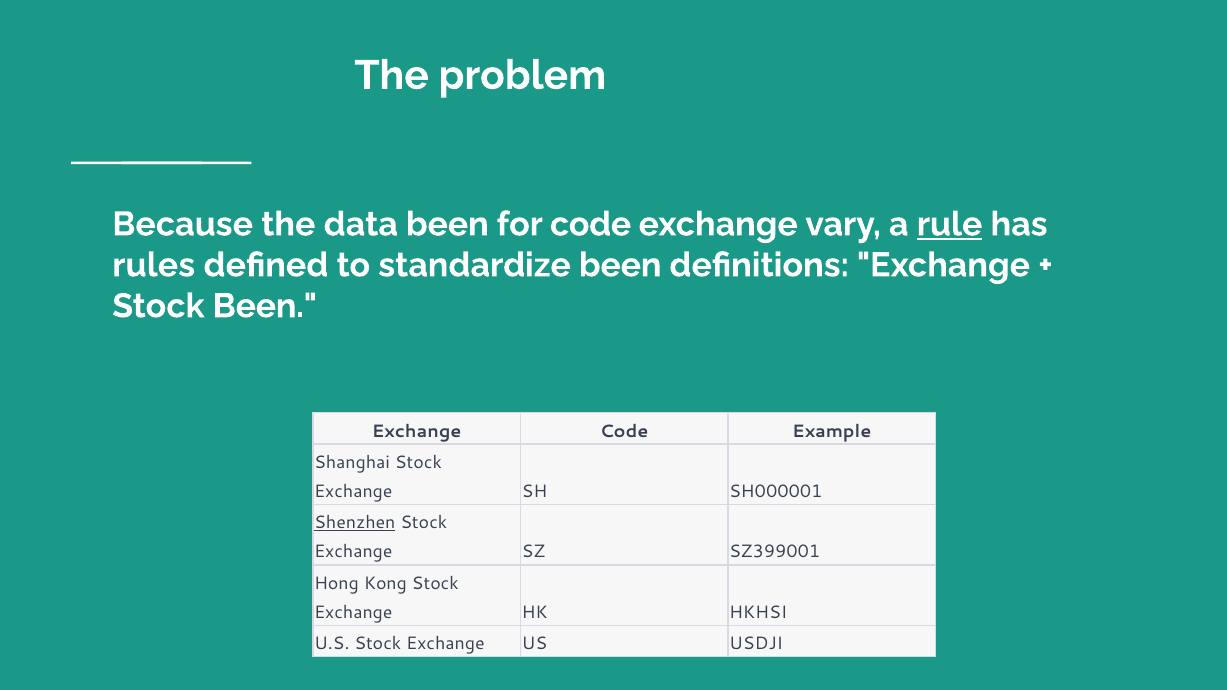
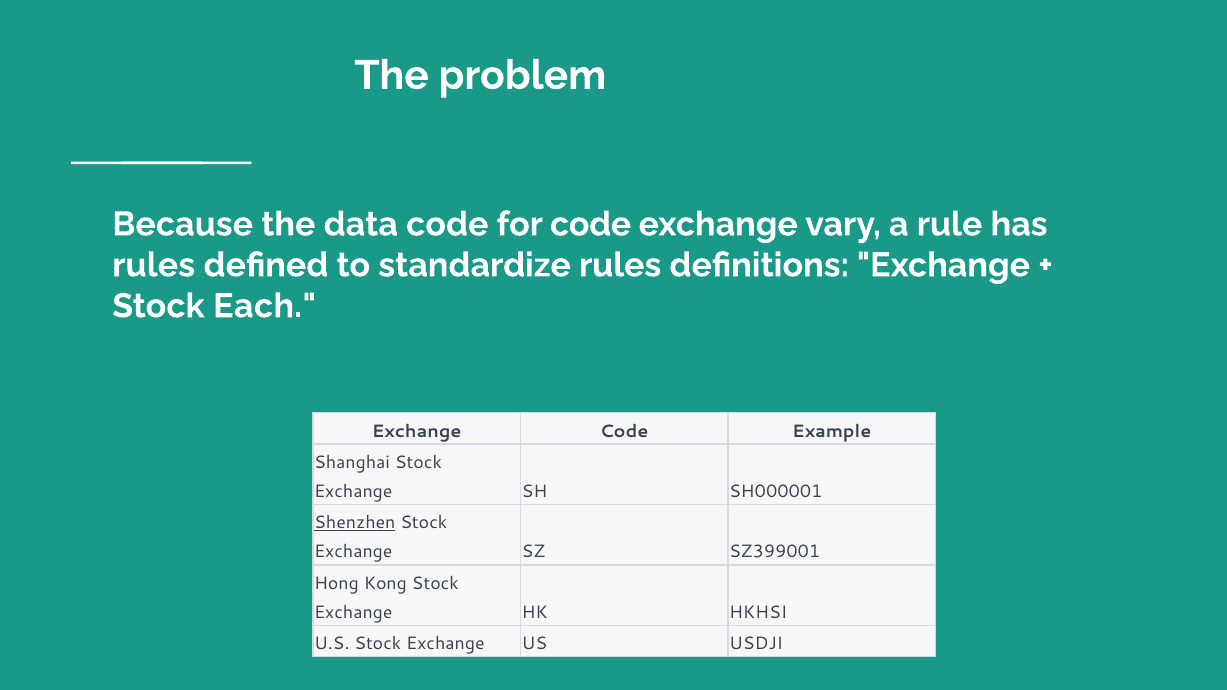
data been: been -> code
rule underline: present -> none
standardize been: been -> rules
Stock Been: Been -> Each
